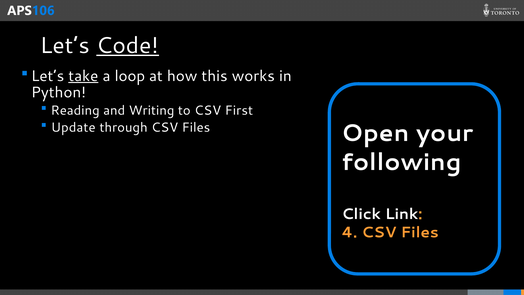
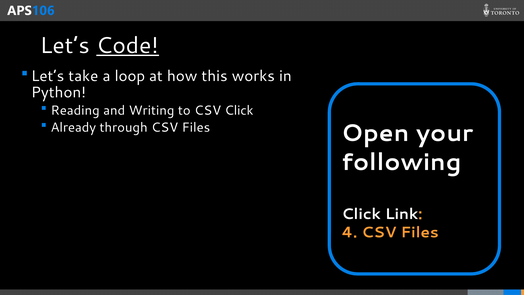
take underline: present -> none
CSV First: First -> Click
Update: Update -> Already
